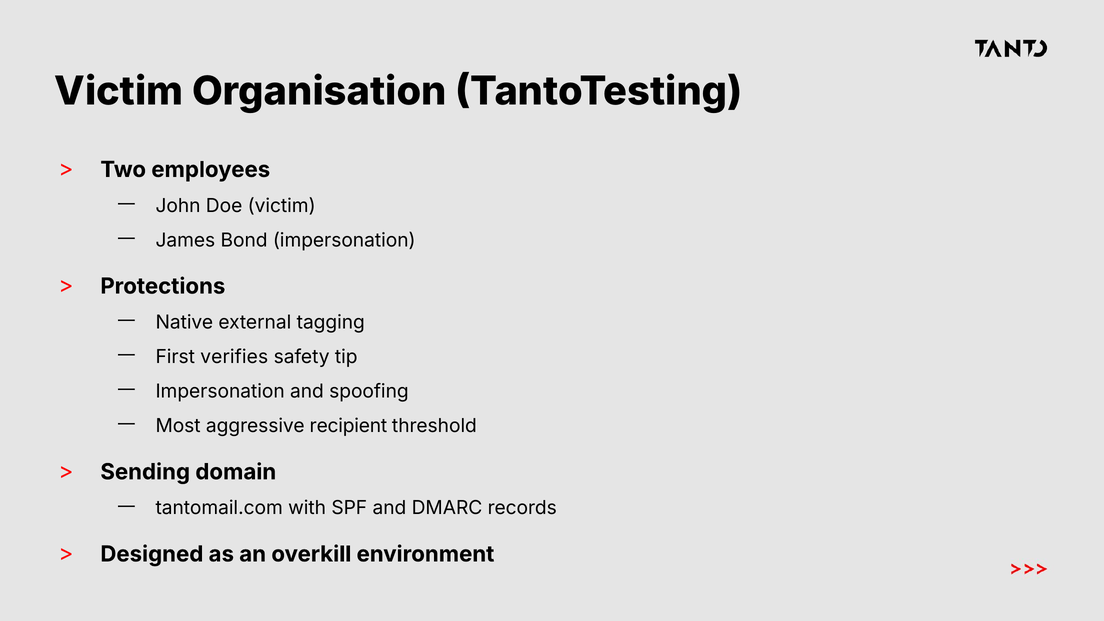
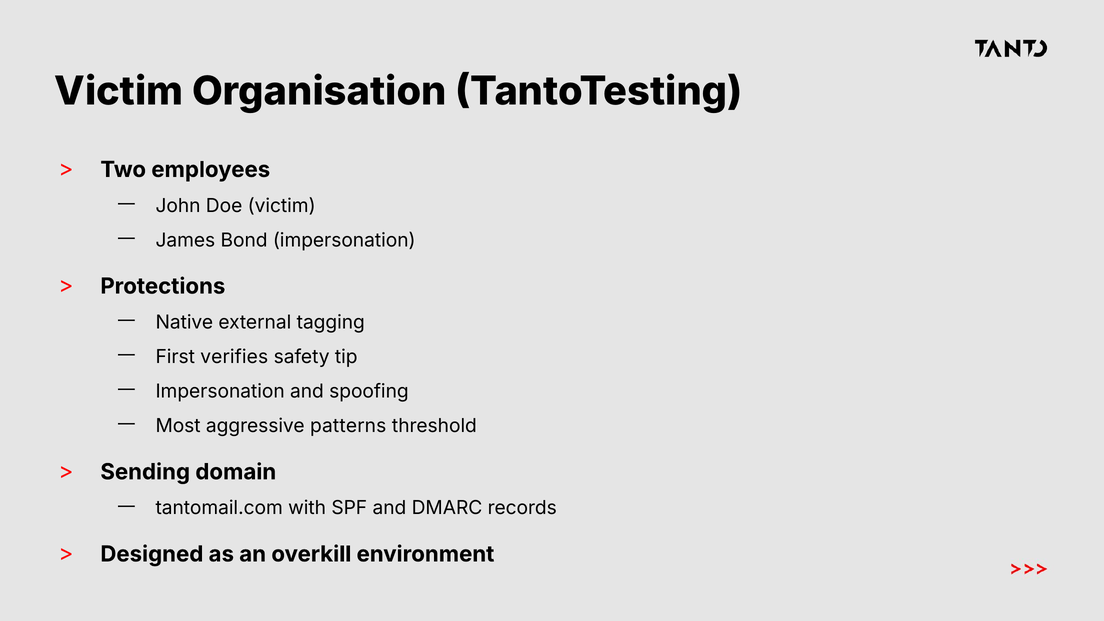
recipient: recipient -> patterns
